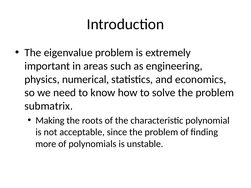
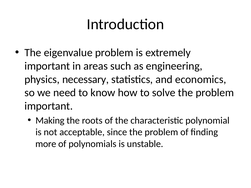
numerical: numerical -> necessary
submatrix at (49, 106): submatrix -> important
